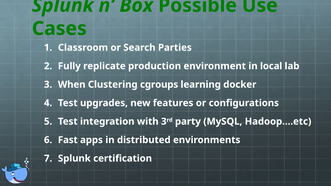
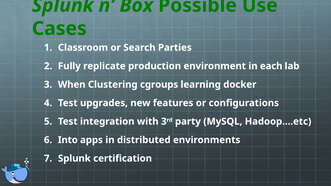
local: local -> each
Fast: Fast -> Into
